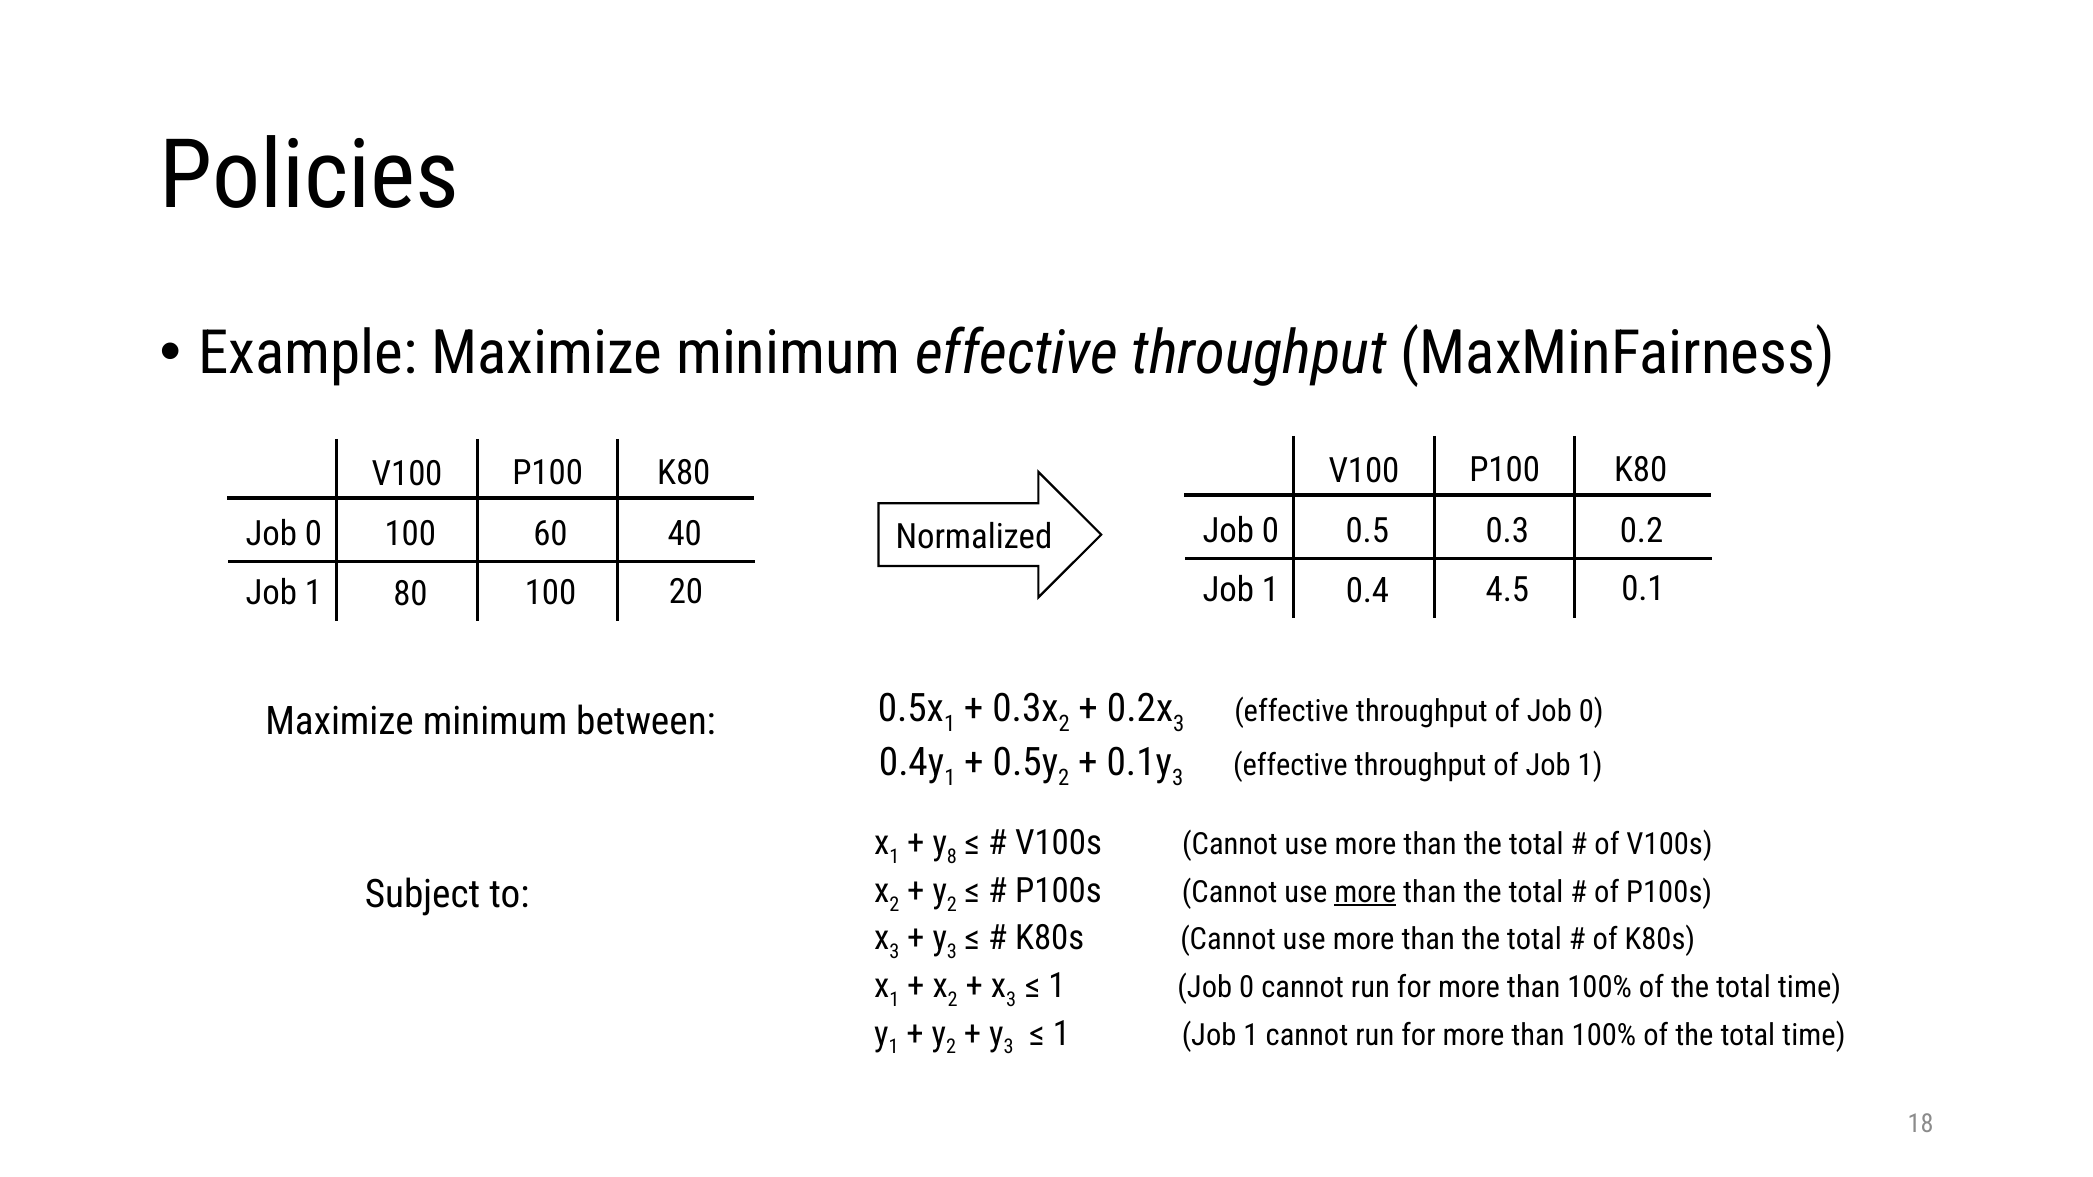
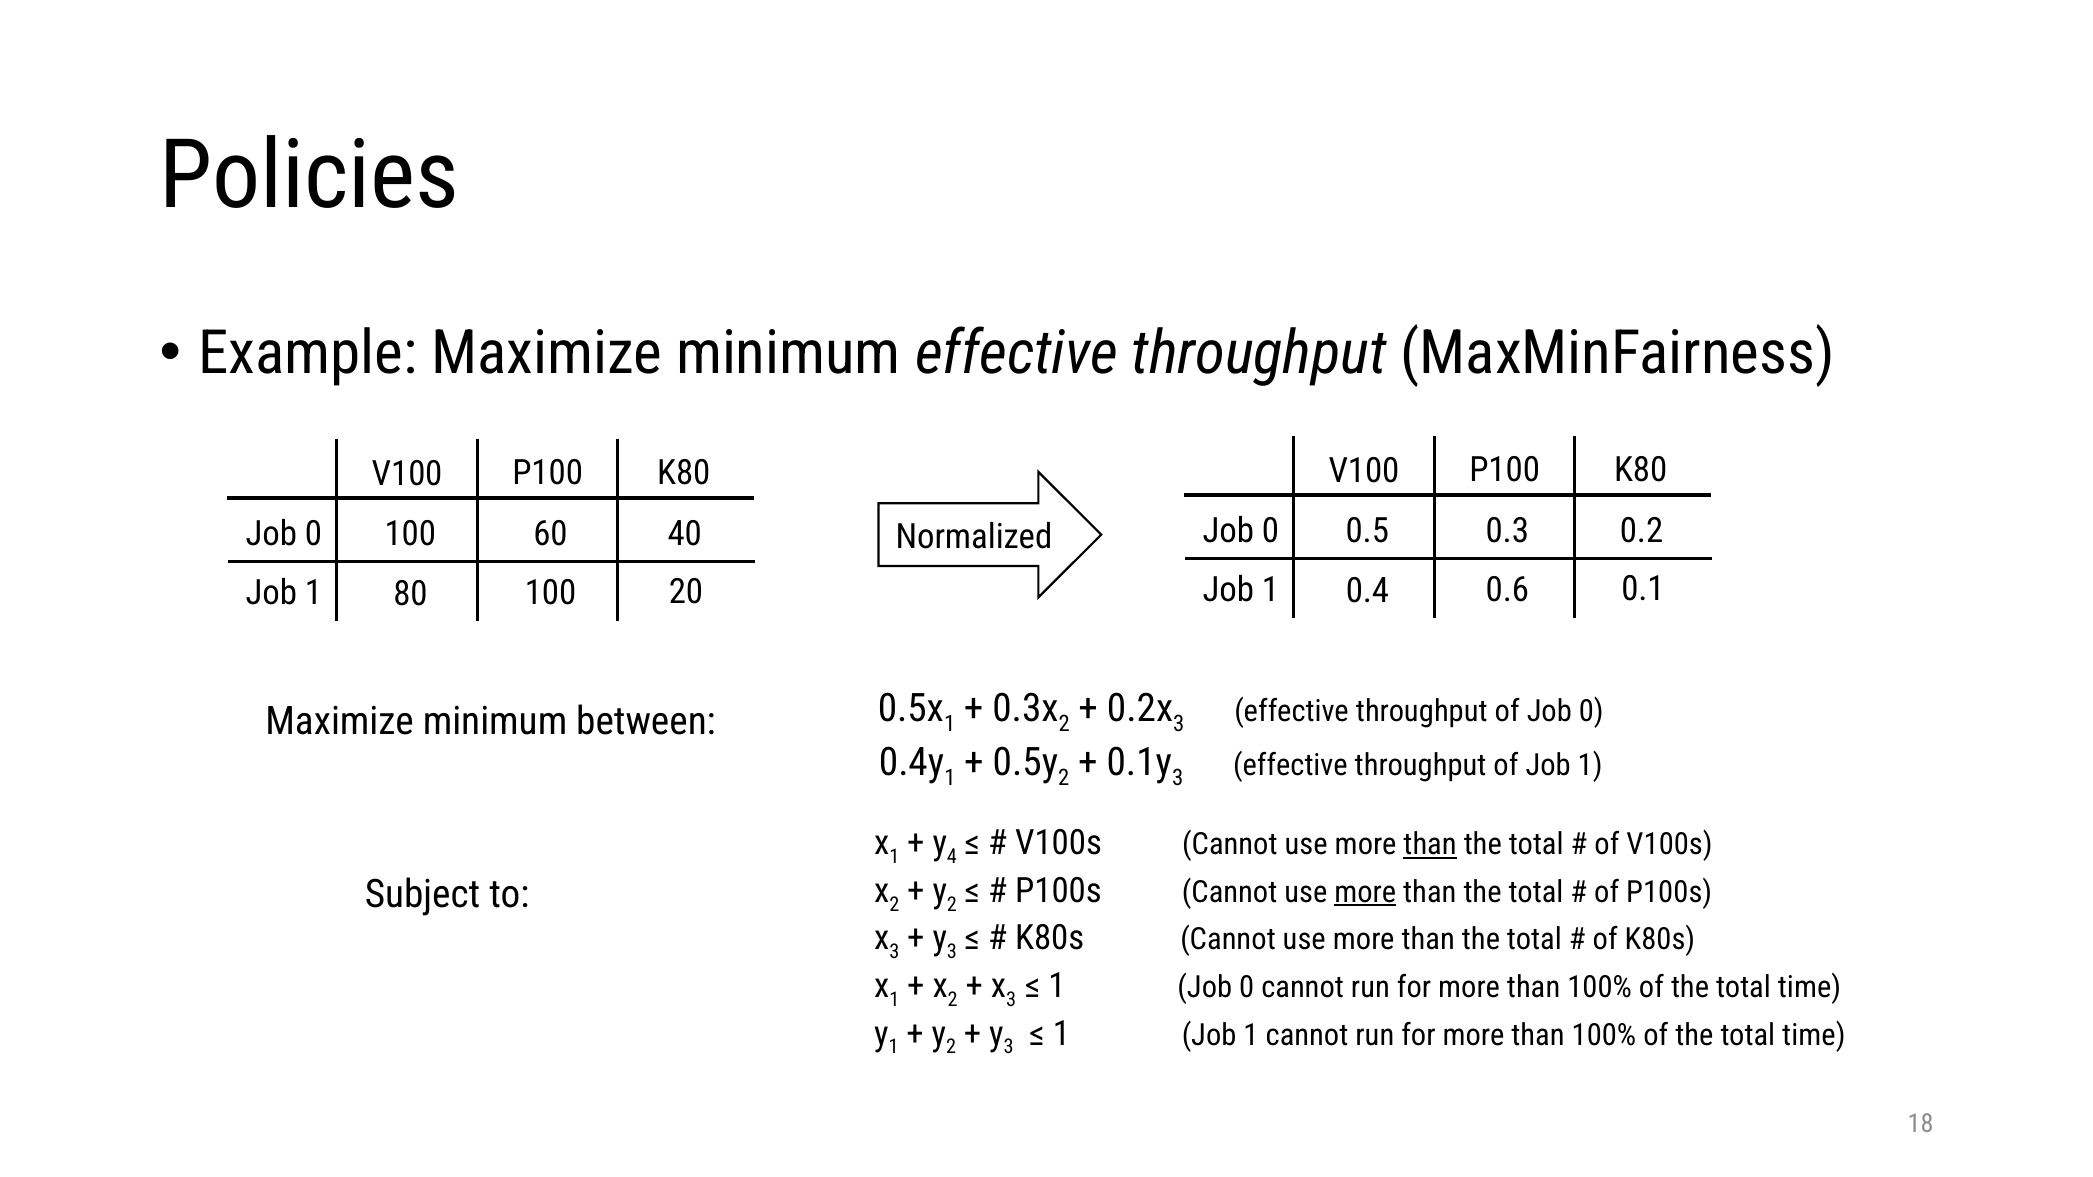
4.5: 4.5 -> 0.6
8: 8 -> 4
than at (1430, 845) underline: none -> present
